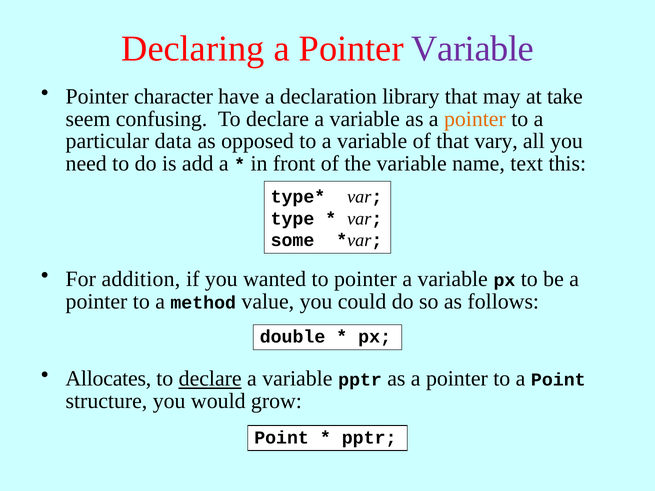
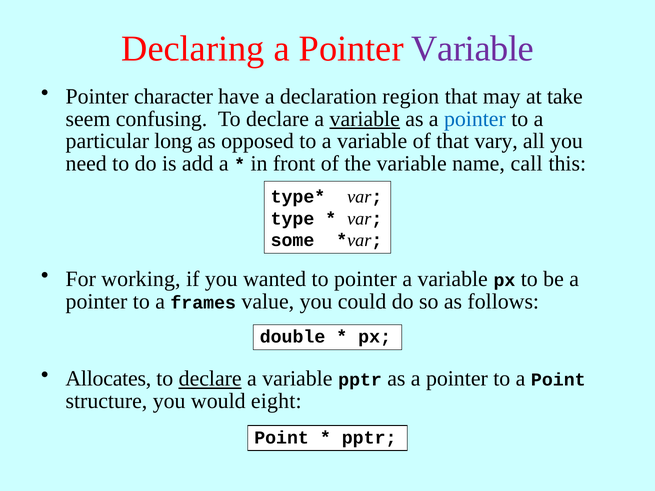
library: library -> region
variable at (365, 119) underline: none -> present
pointer at (475, 119) colour: orange -> blue
data: data -> long
text: text -> call
addition: addition -> working
method: method -> frames
grow: grow -> eight
